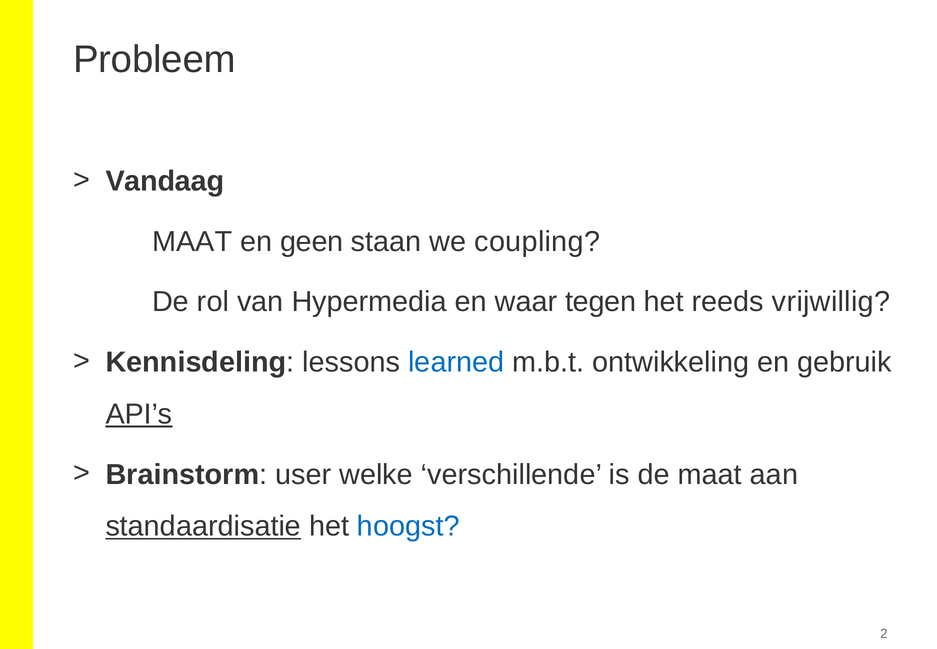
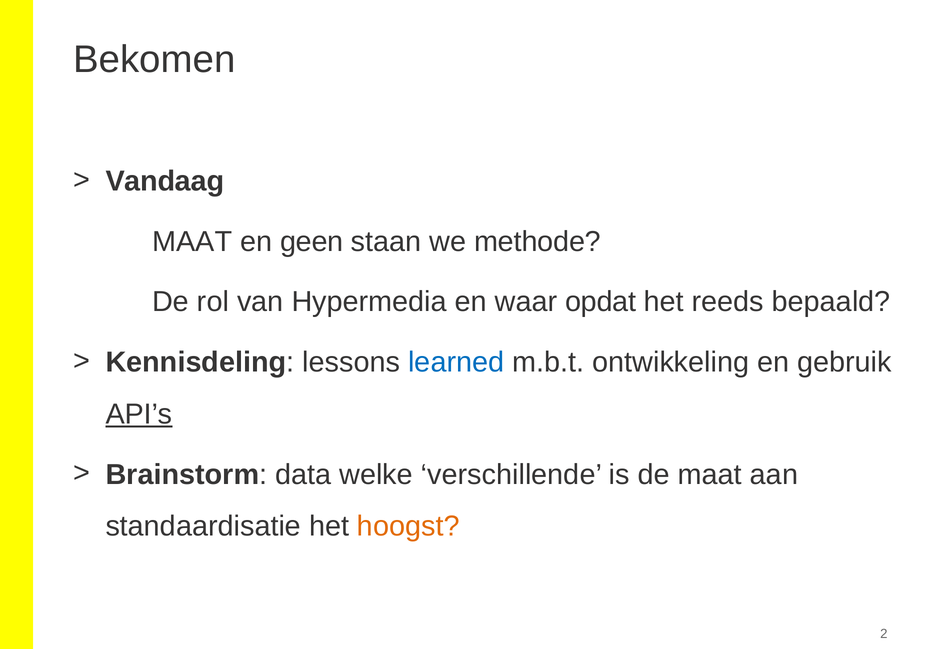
Probleem: Probleem -> Bekomen
coupling: coupling -> methode
tegen: tegen -> opdat
vrijwillig: vrijwillig -> bepaald
user: user -> data
standaardisatie underline: present -> none
hoogst colour: blue -> orange
